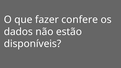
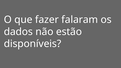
confere: confere -> falaram
